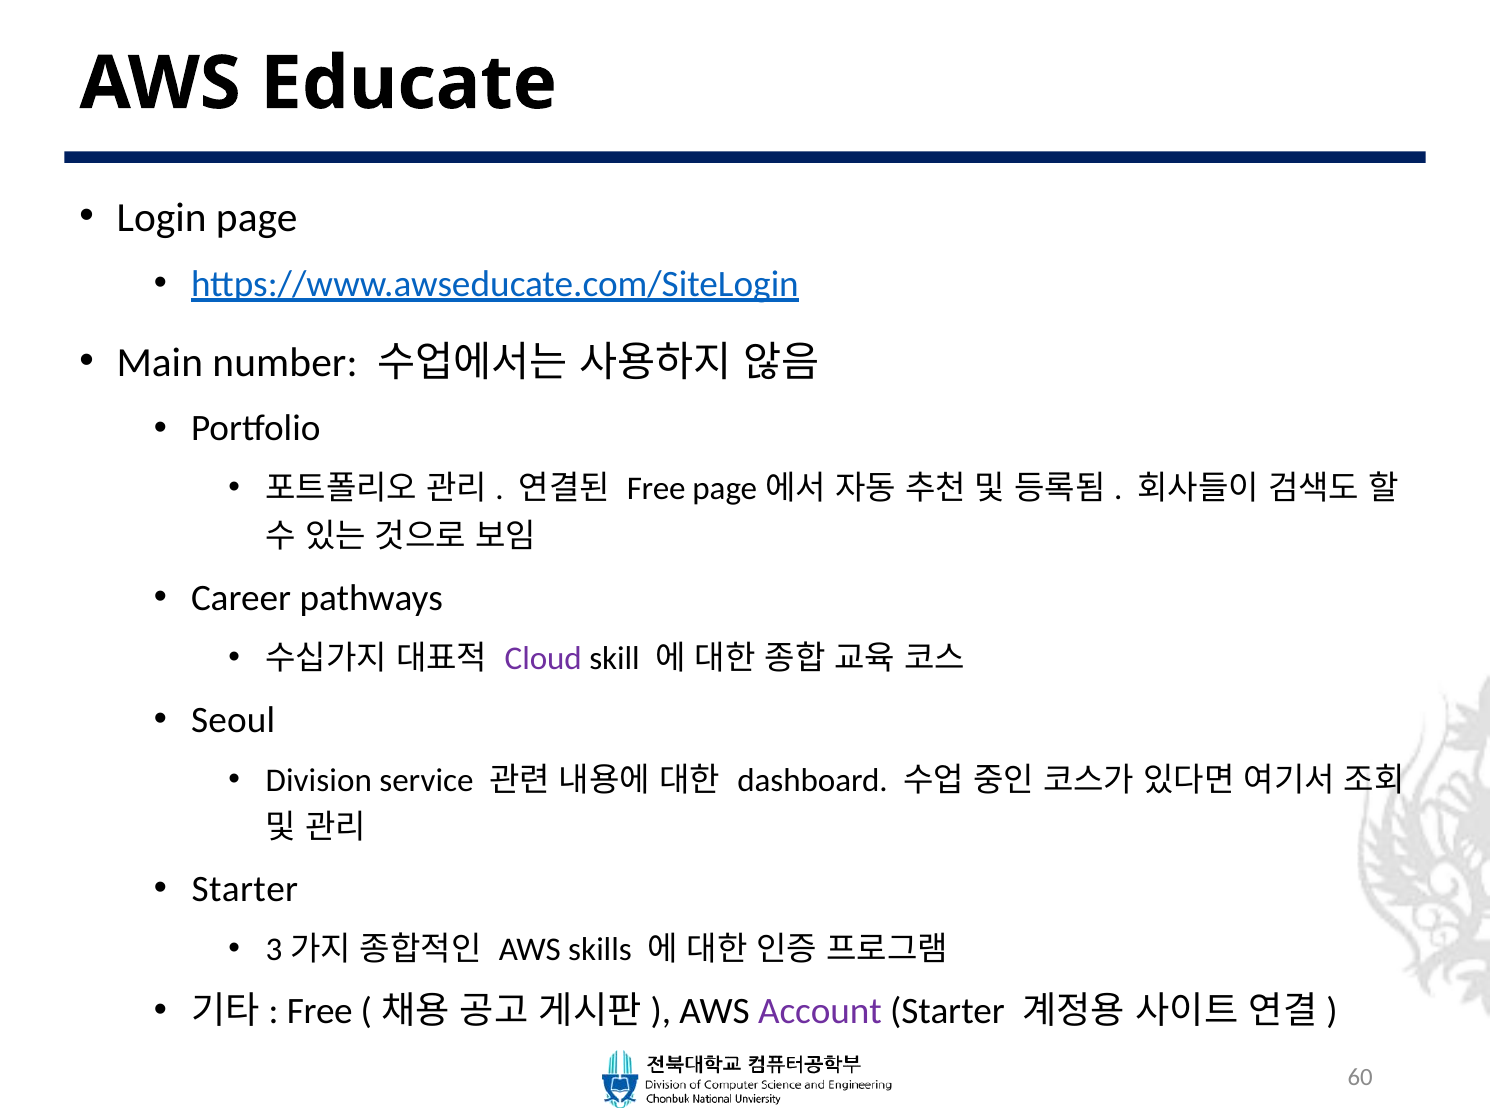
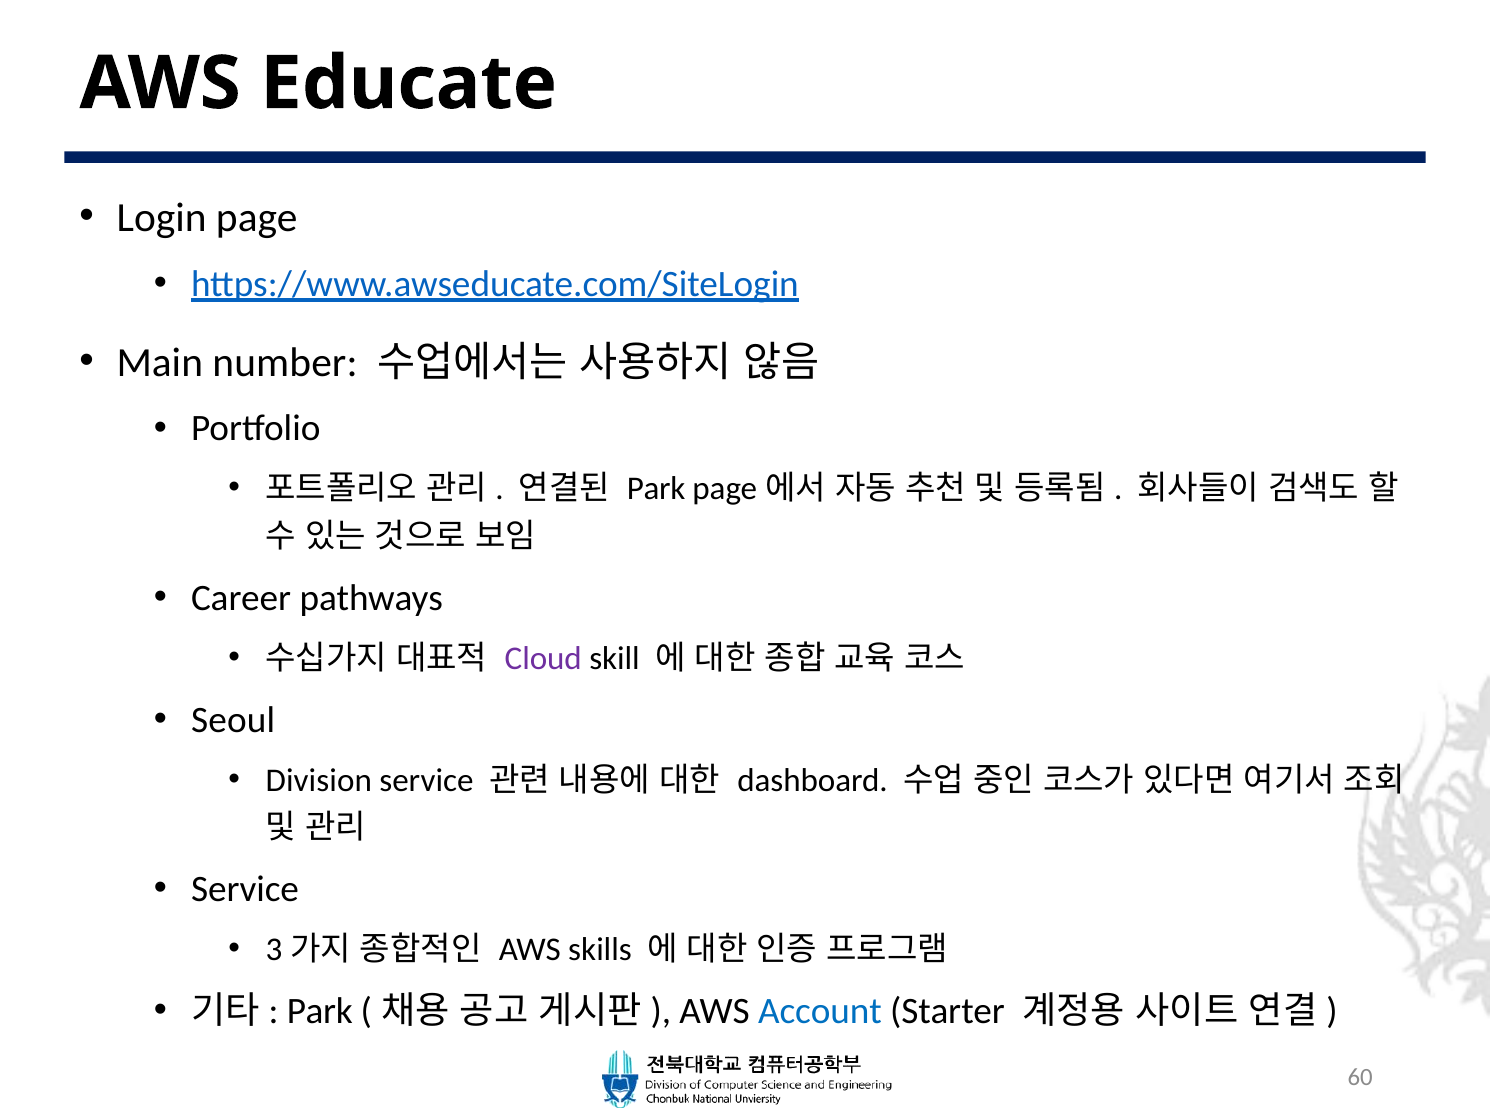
Free at (656, 489): Free -> Park
Starter at (245, 890): Starter -> Service
Free at (320, 1012): Free -> Park
Account colour: purple -> blue
